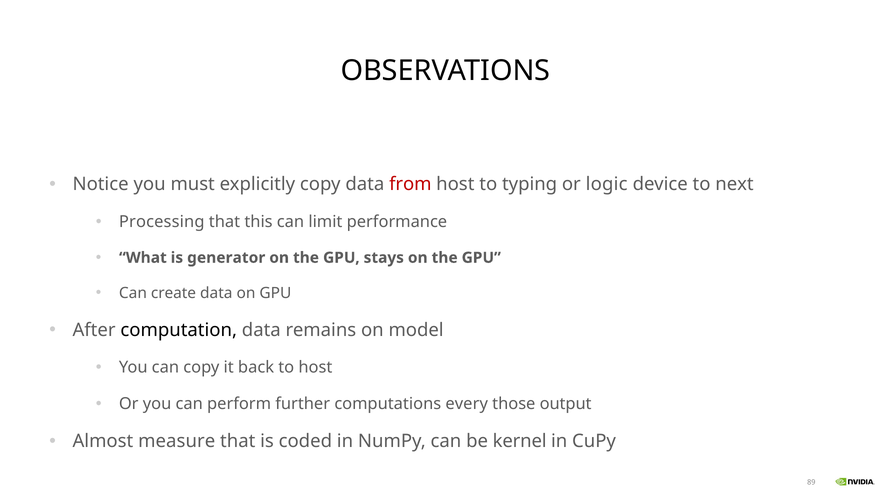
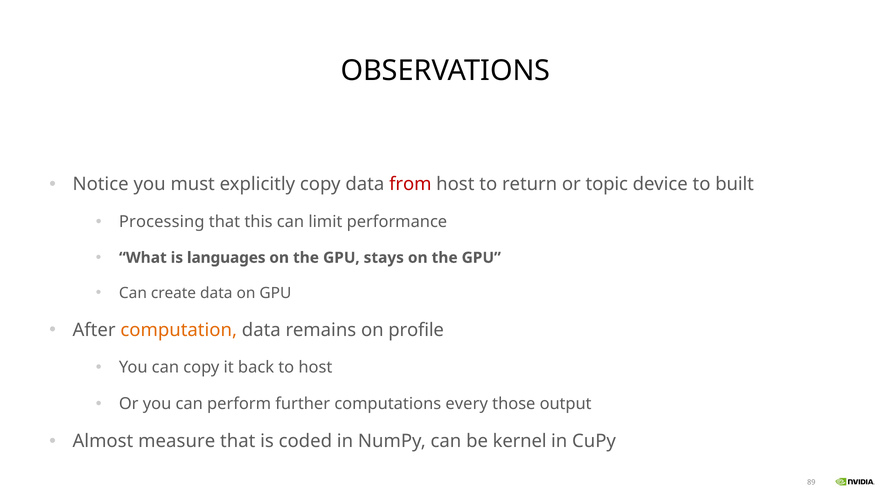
typing: typing -> return
logic: logic -> topic
next: next -> built
generator: generator -> languages
computation colour: black -> orange
model: model -> profile
